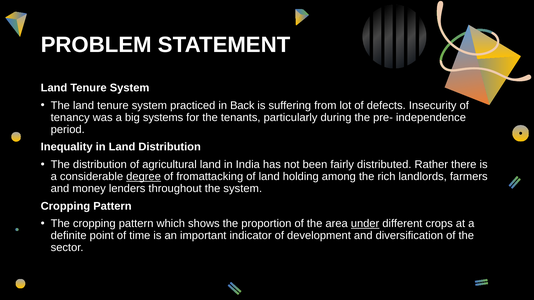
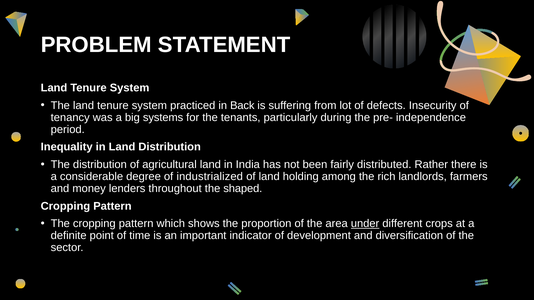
degree underline: present -> none
fromattacking: fromattacking -> industrialized
the system: system -> shaped
